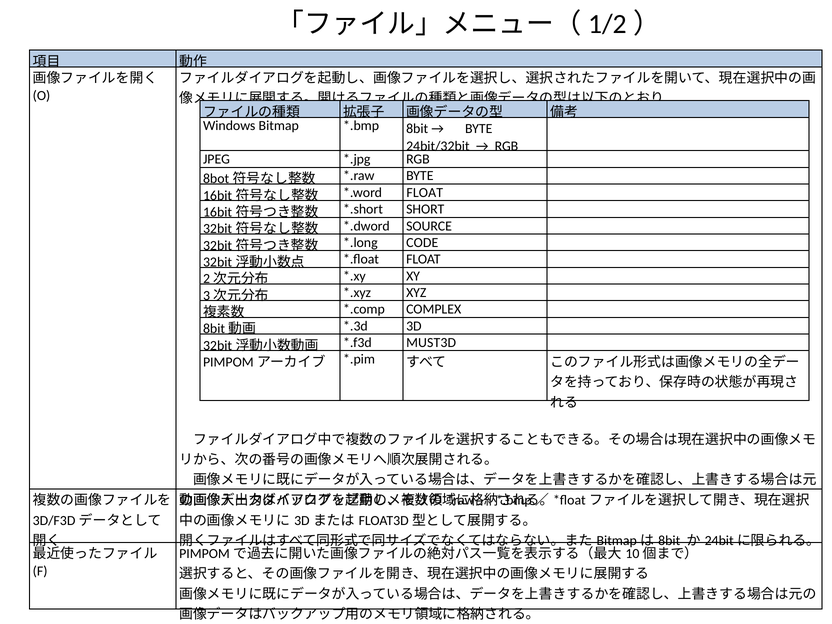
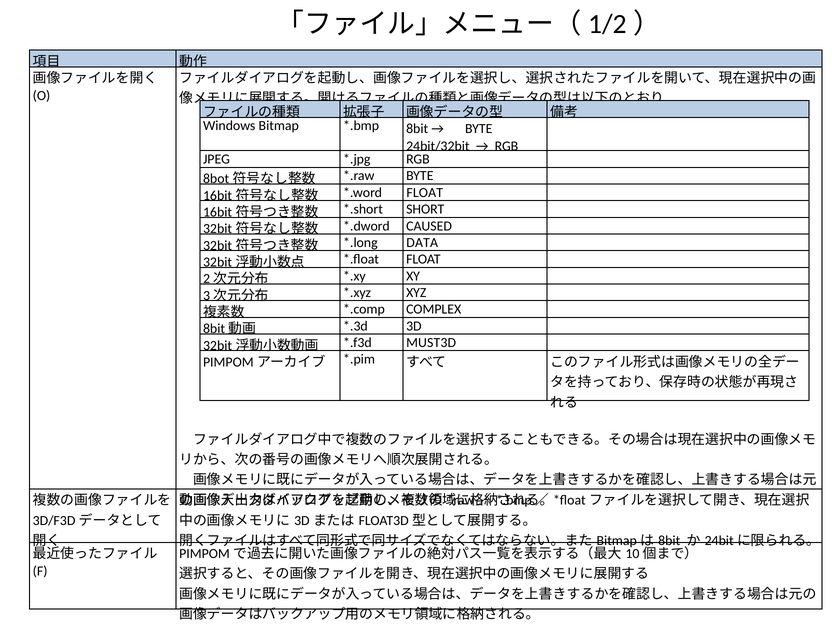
SOURCE: SOURCE -> CAUSED
CODE: CODE -> DATA
